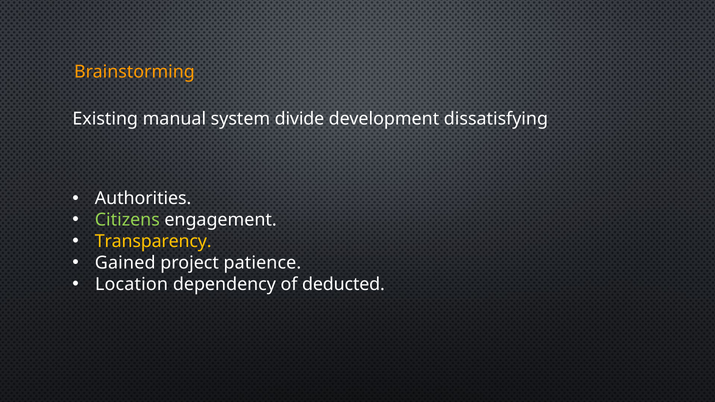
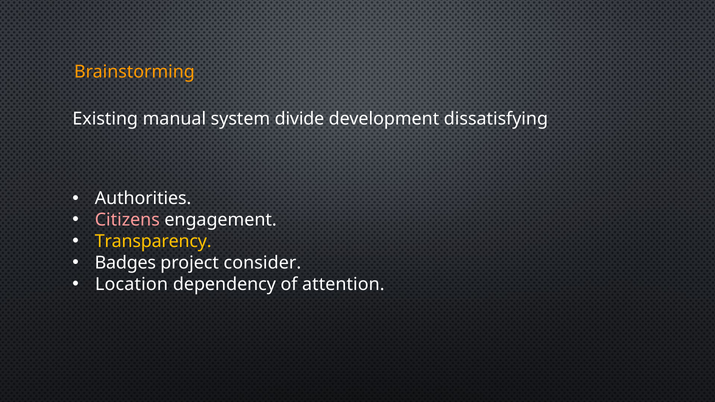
Citizens colour: light green -> pink
Gained: Gained -> Badges
patience: patience -> consider
deducted: deducted -> attention
